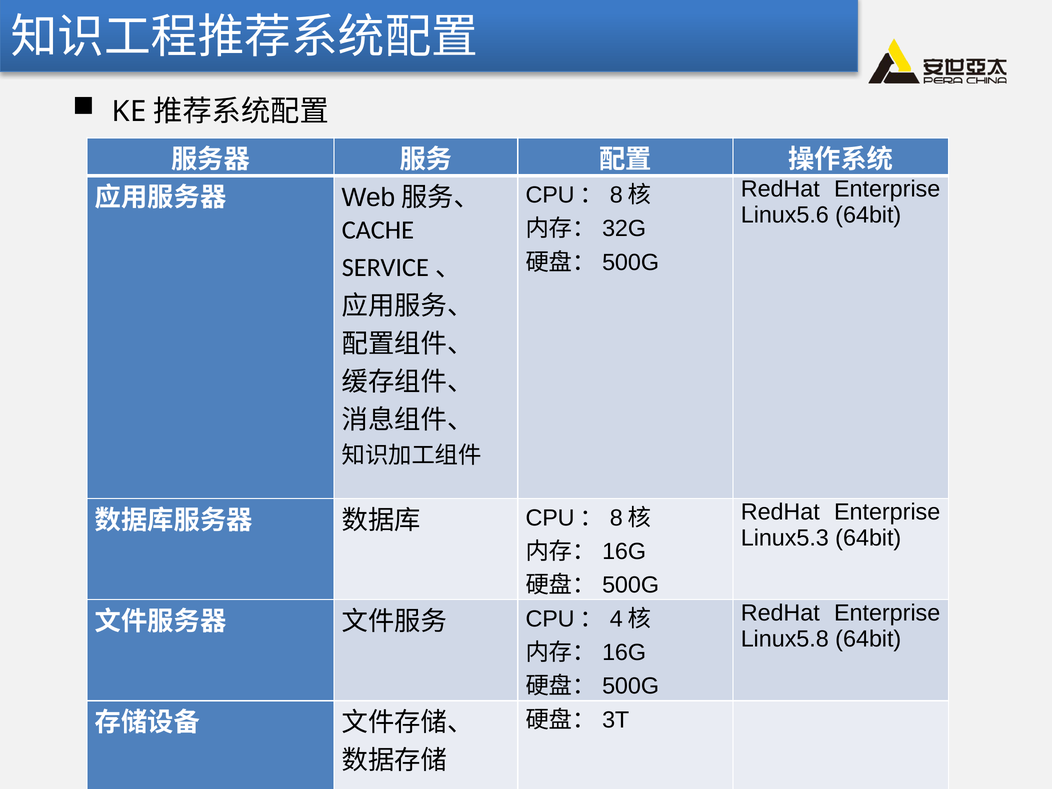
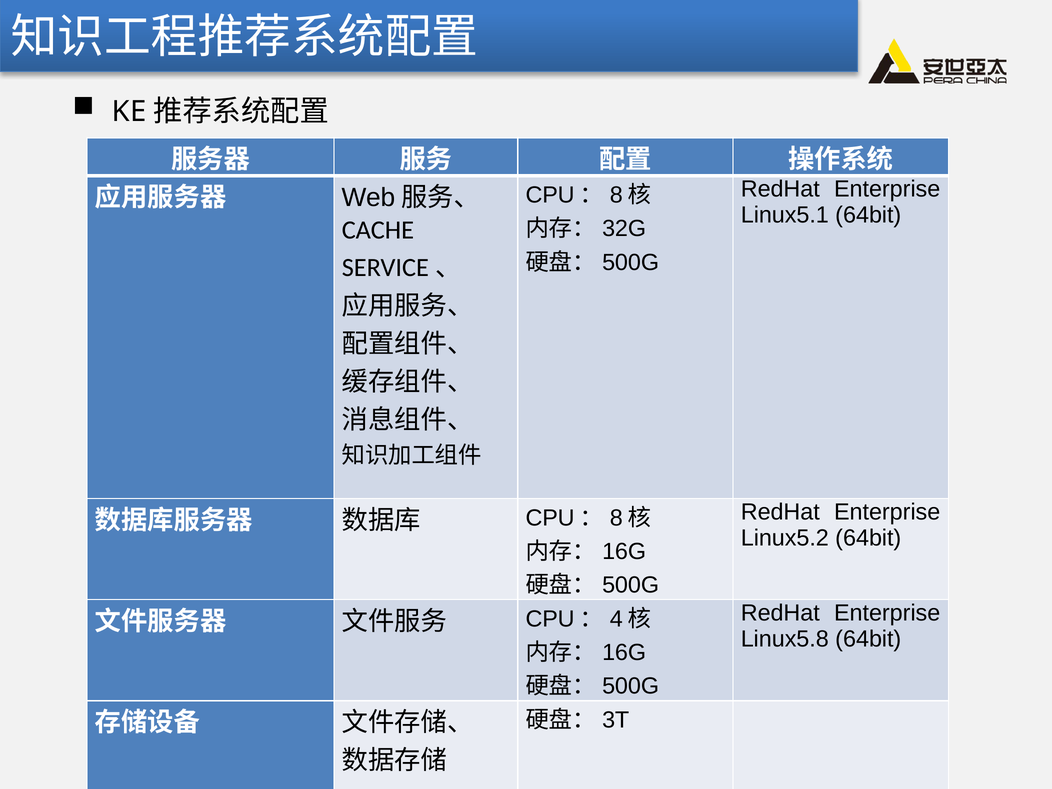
Linux5.6: Linux5.6 -> Linux5.1
Linux5.3: Linux5.3 -> Linux5.2
